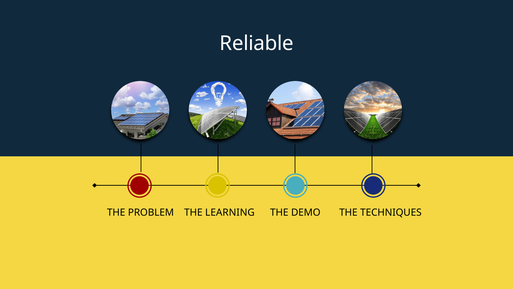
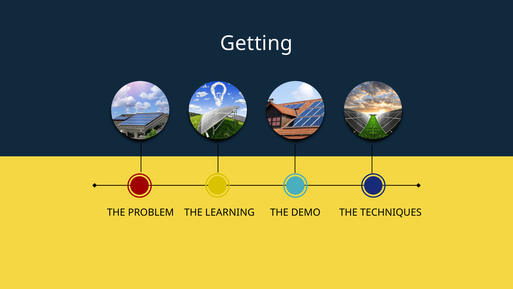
Reliable: Reliable -> Getting
